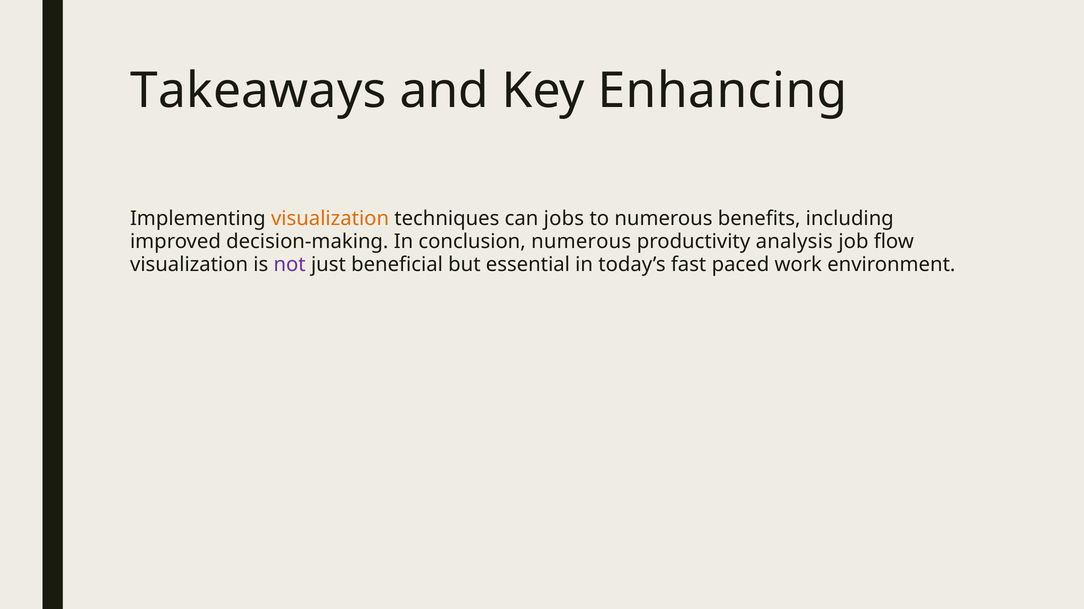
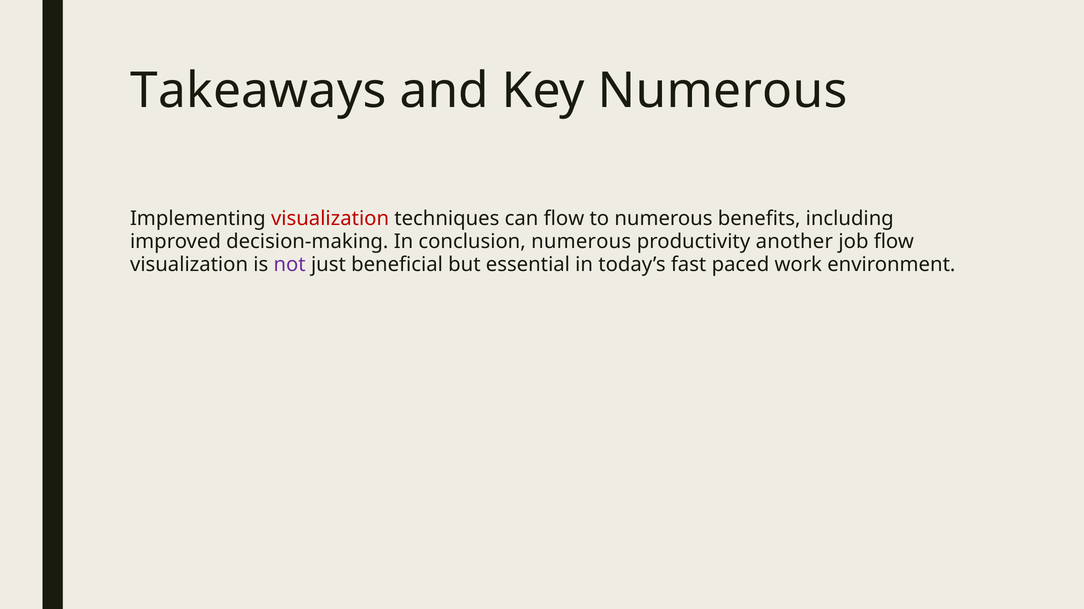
Key Enhancing: Enhancing -> Numerous
visualization at (330, 219) colour: orange -> red
can jobs: jobs -> flow
analysis: analysis -> another
